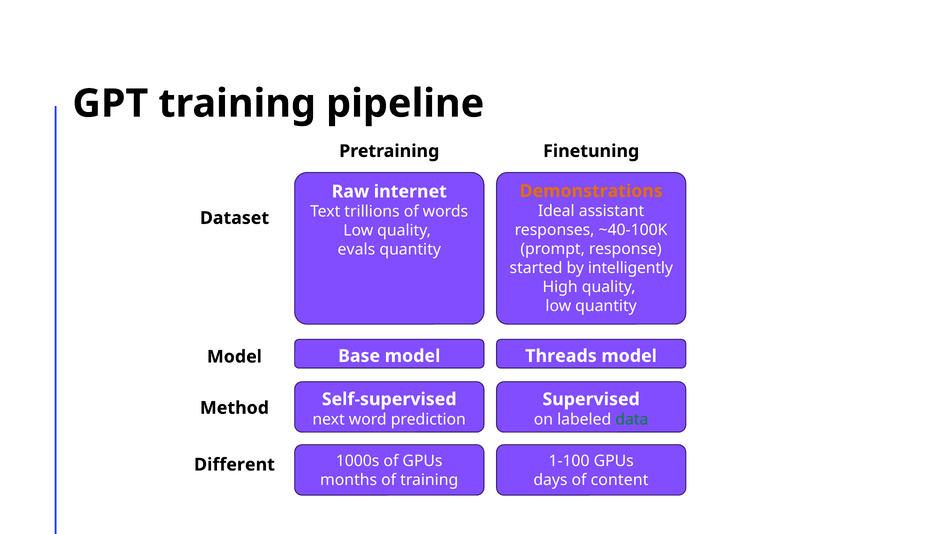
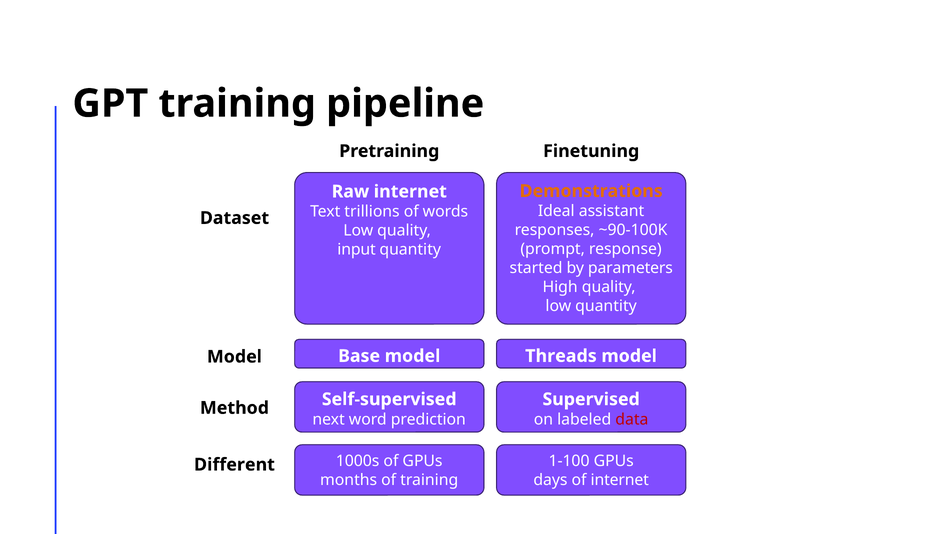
~40-100K: ~40-100K -> ~90-100K
evals: evals -> input
intelligently: intelligently -> parameters
data colour: green -> red
of content: content -> internet
